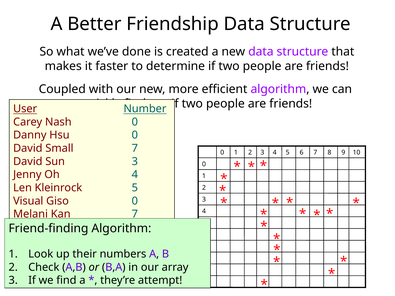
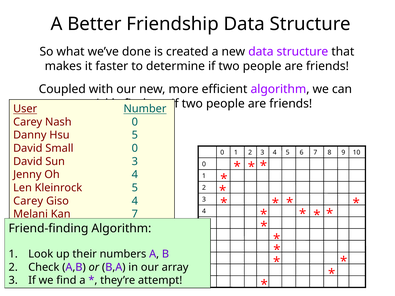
Hsu 0: 0 -> 5
Small 7: 7 -> 0
Visual at (28, 201): Visual -> Carey
Giso 0: 0 -> 4
